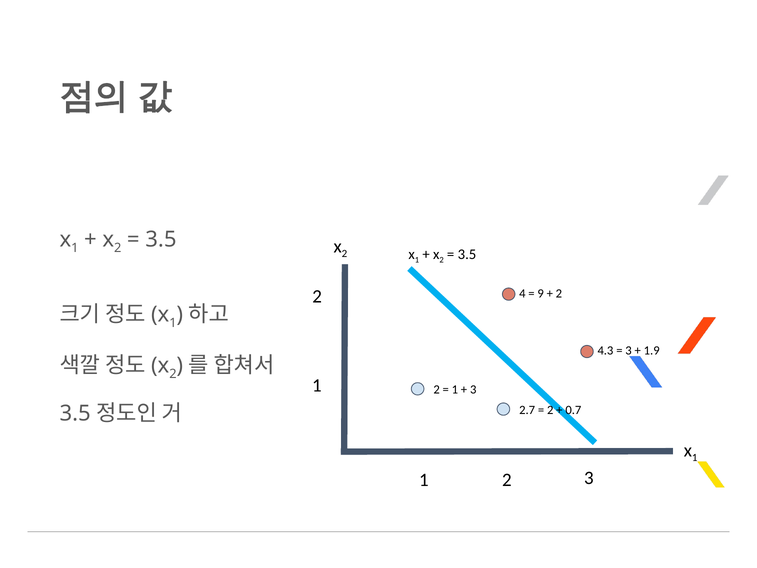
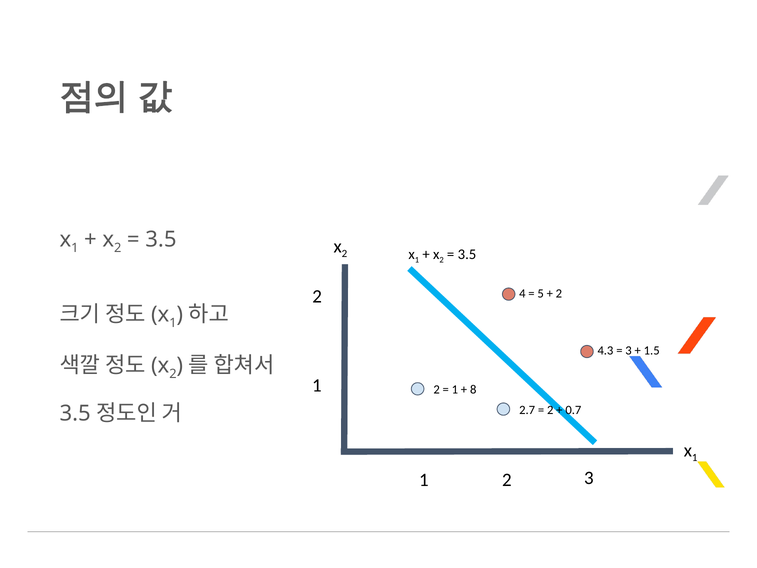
9: 9 -> 5
1.9: 1.9 -> 1.5
3 at (473, 389): 3 -> 8
